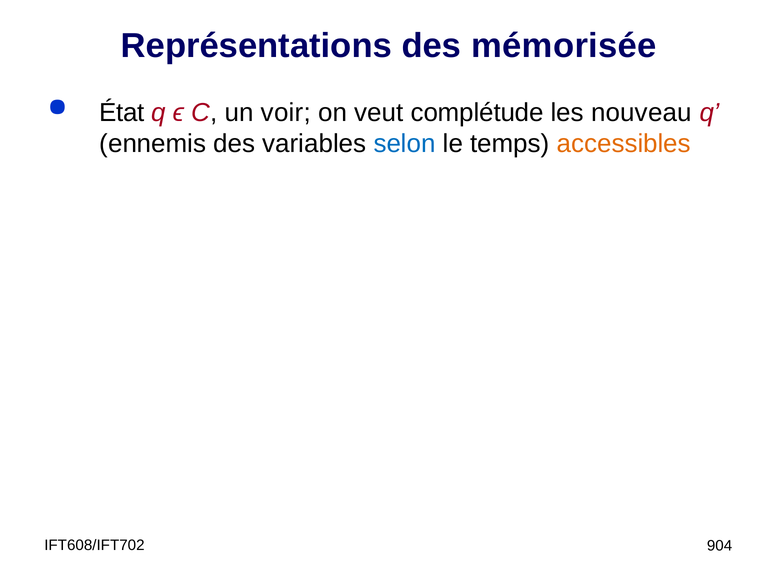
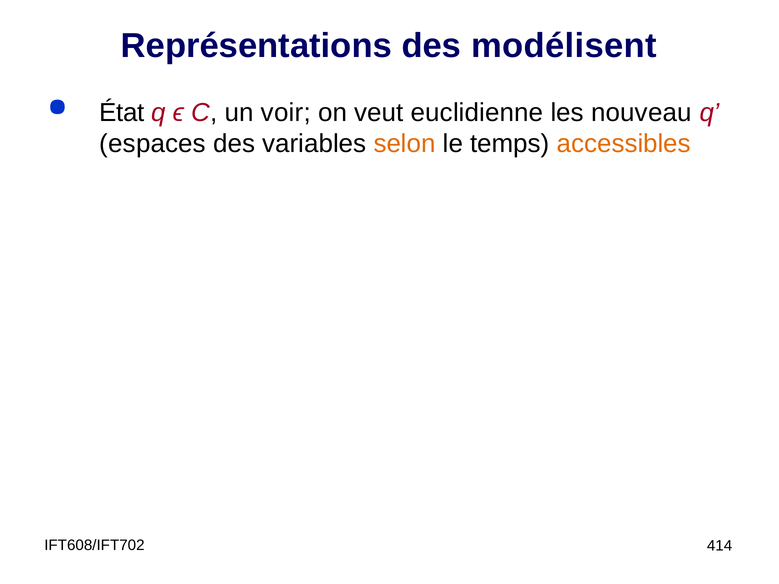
mémorisée: mémorisée -> modélisent
complétude: complétude -> euclidienne
ennemis: ennemis -> espaces
selon colour: blue -> orange
904: 904 -> 414
